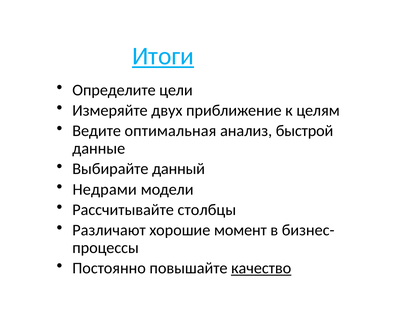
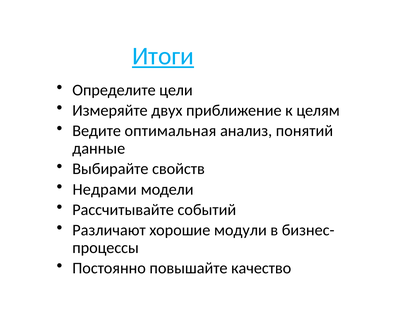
быстрой: быстрой -> понятий
данный: данный -> свойств
столбцы: столбцы -> событий
момент: момент -> модули
качество underline: present -> none
